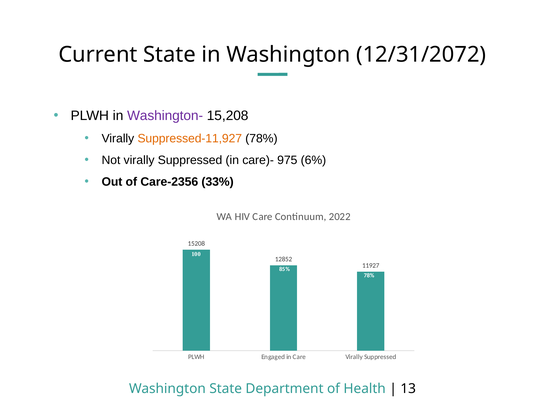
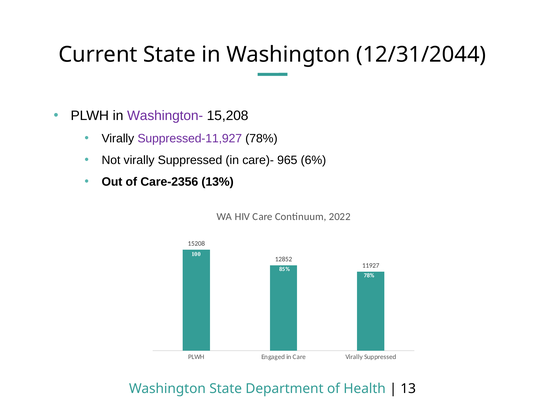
12/31/2072: 12/31/2072 -> 12/31/2044
Suppressed-11,927 colour: orange -> purple
975: 975 -> 965
33%: 33% -> 13%
